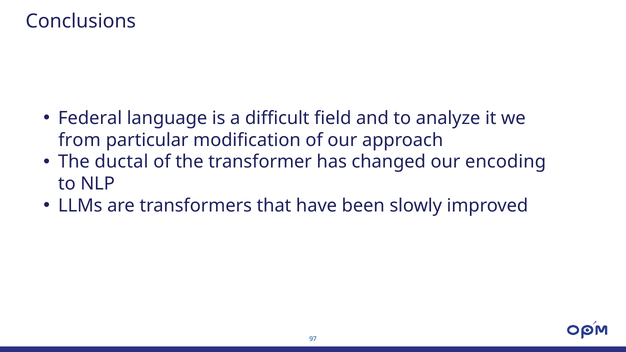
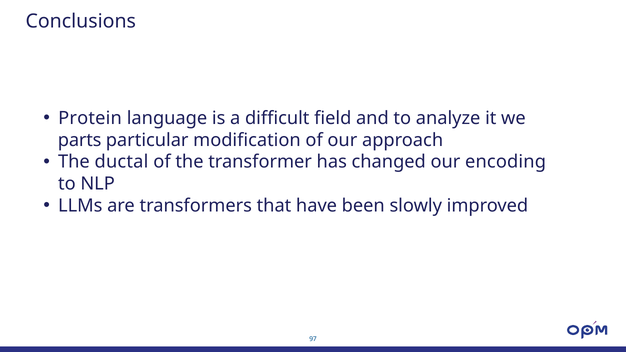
Federal: Federal -> Protein
from: from -> parts
